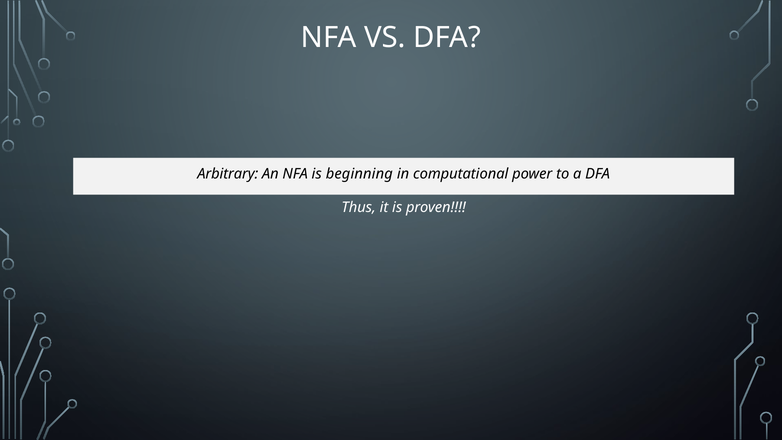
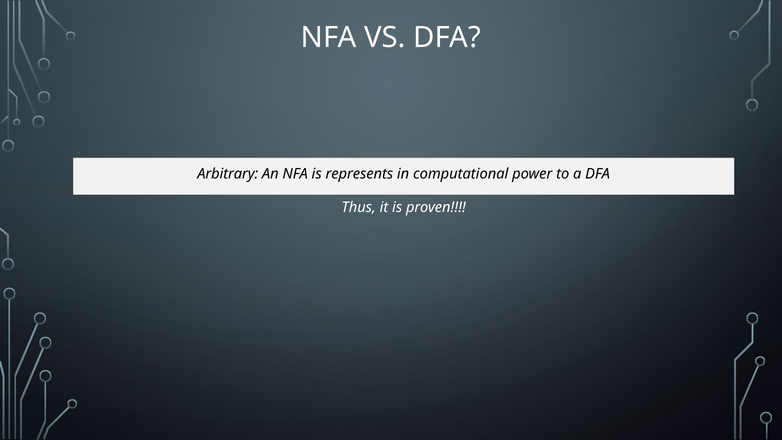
beginning: beginning -> represents
